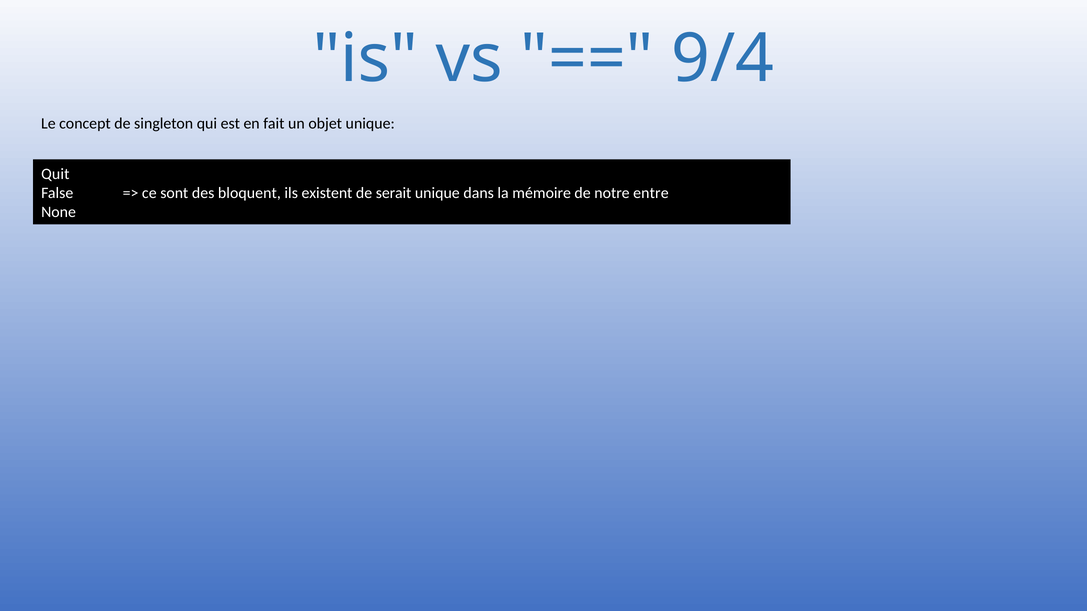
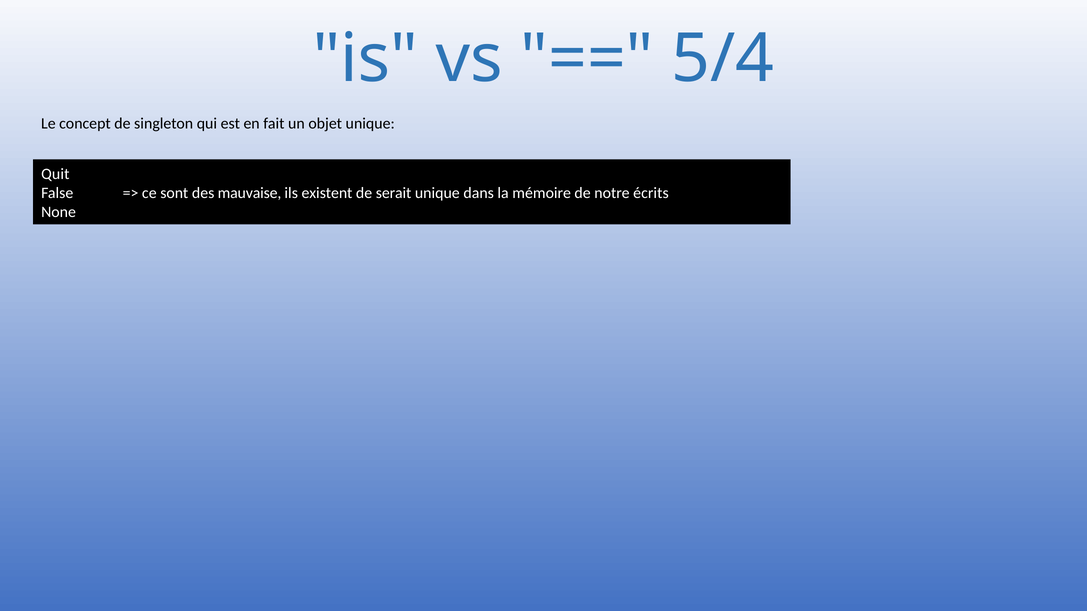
9/4: 9/4 -> 5/4
bloquent: bloquent -> mauvaise
entre: entre -> écrits
